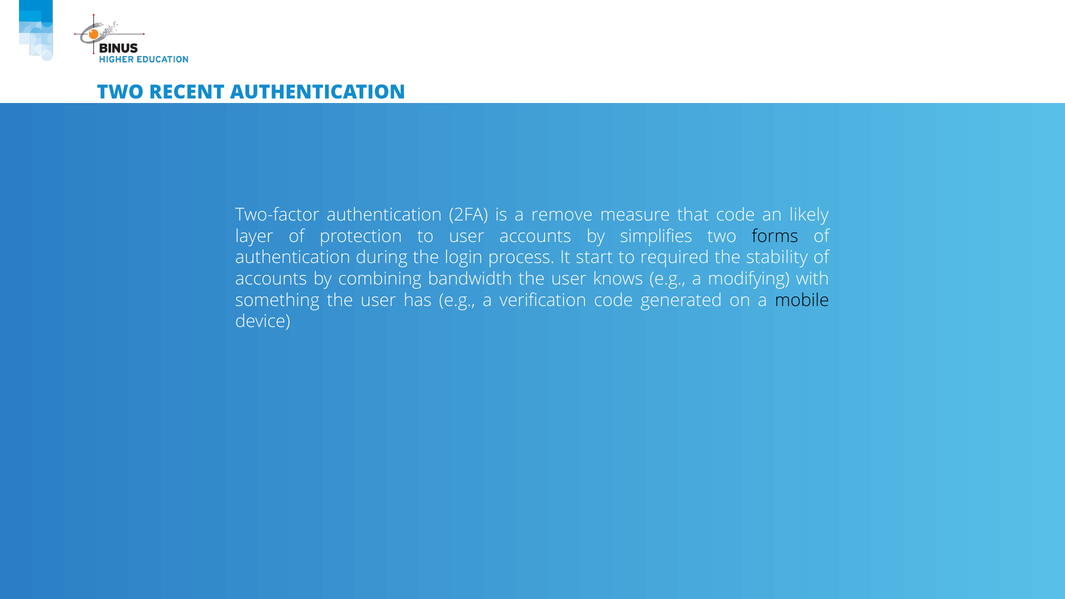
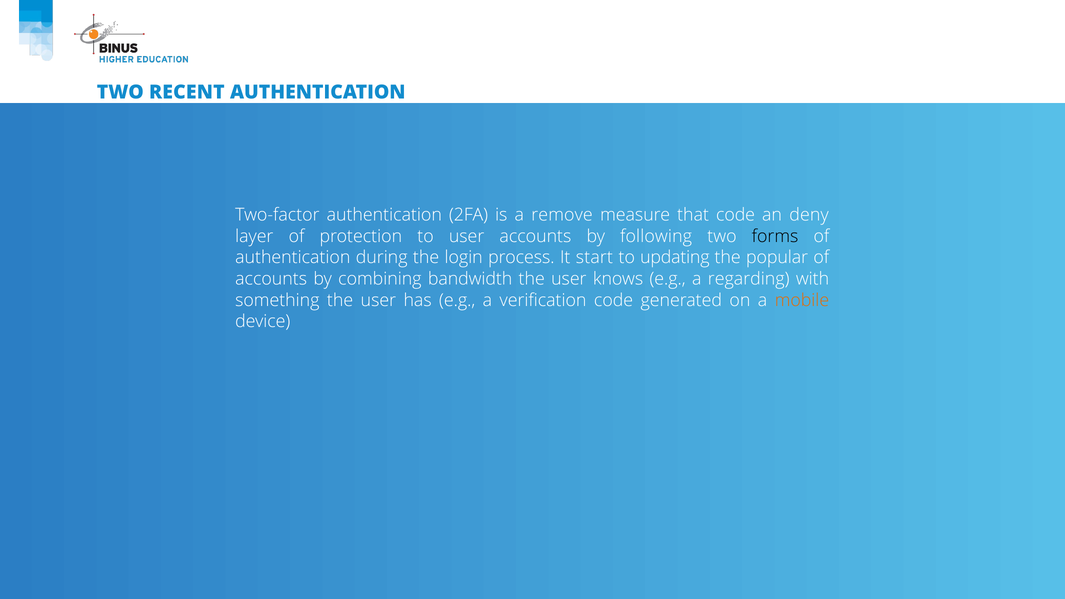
likely: likely -> deny
simplifies: simplifies -> following
required: required -> updating
stability: stability -> popular
modifying: modifying -> regarding
mobile colour: black -> orange
